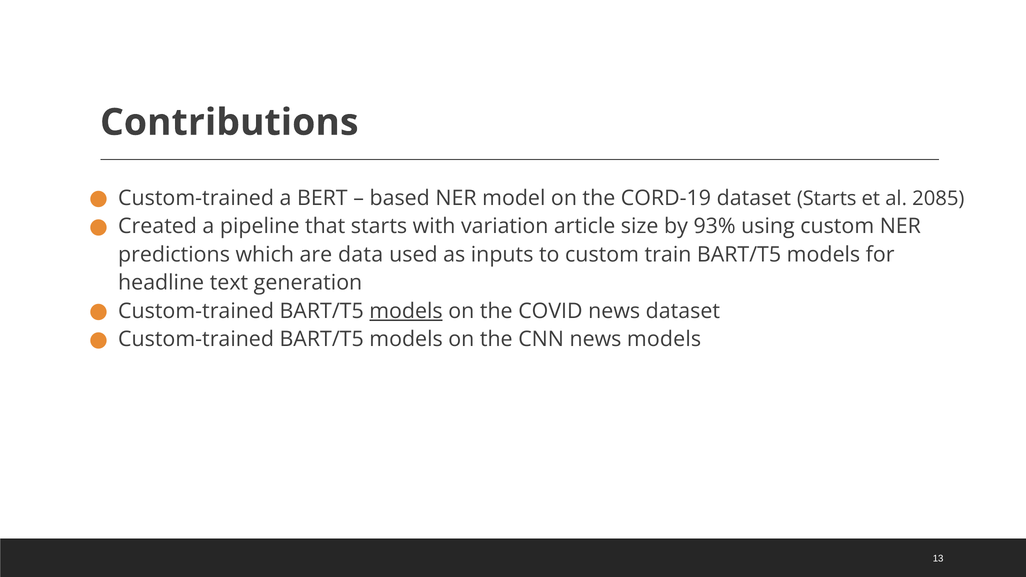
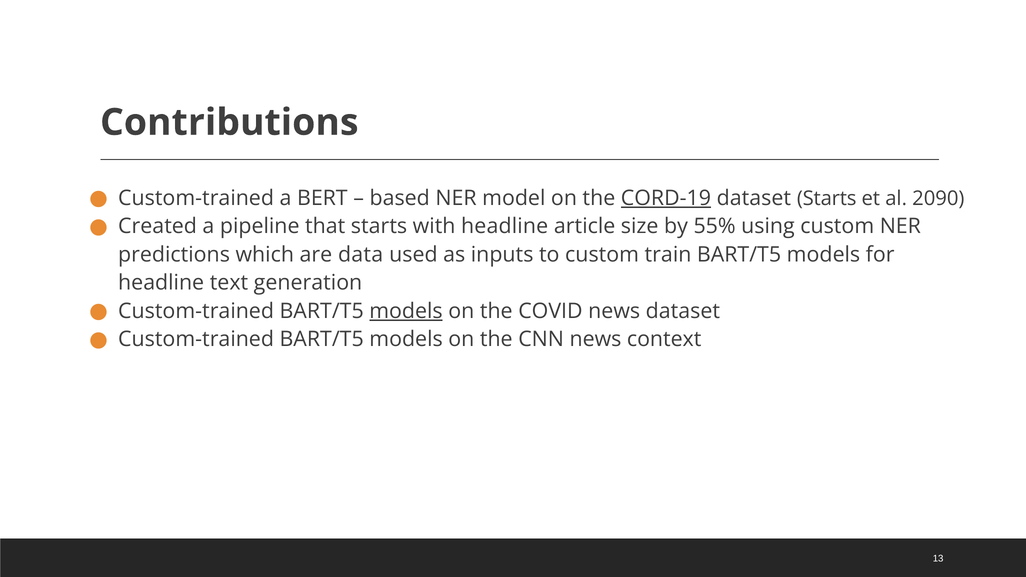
CORD-19 underline: none -> present
2085: 2085 -> 2090
with variation: variation -> headline
93%: 93% -> 55%
news models: models -> context
